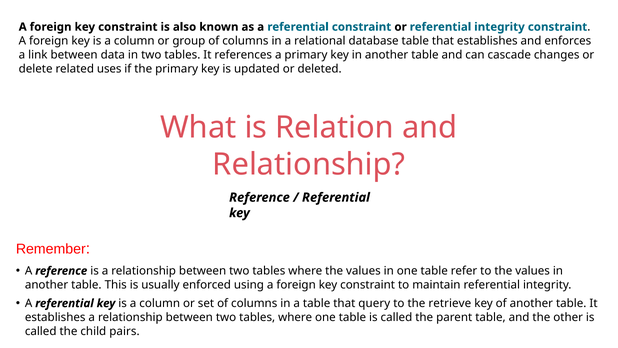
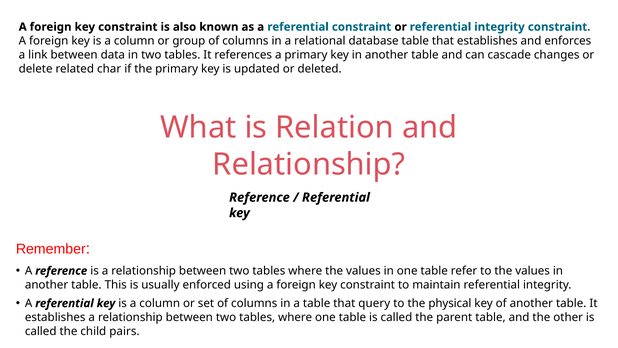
uses: uses -> char
retrieve: retrieve -> physical
